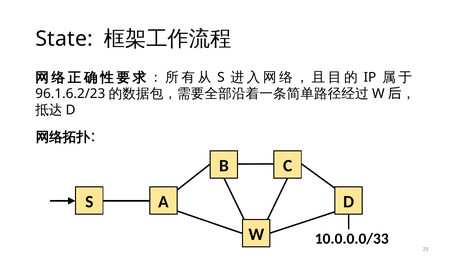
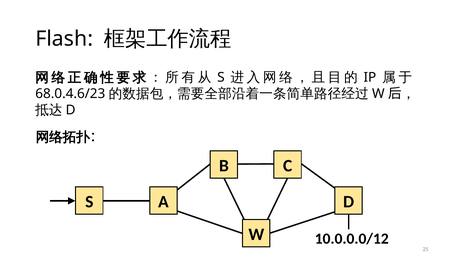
State: State -> Flash
96.1.6.2/23: 96.1.6.2/23 -> 68.0.4.6/23
10.0.0.0/33: 10.0.0.0/33 -> 10.0.0.0/12
